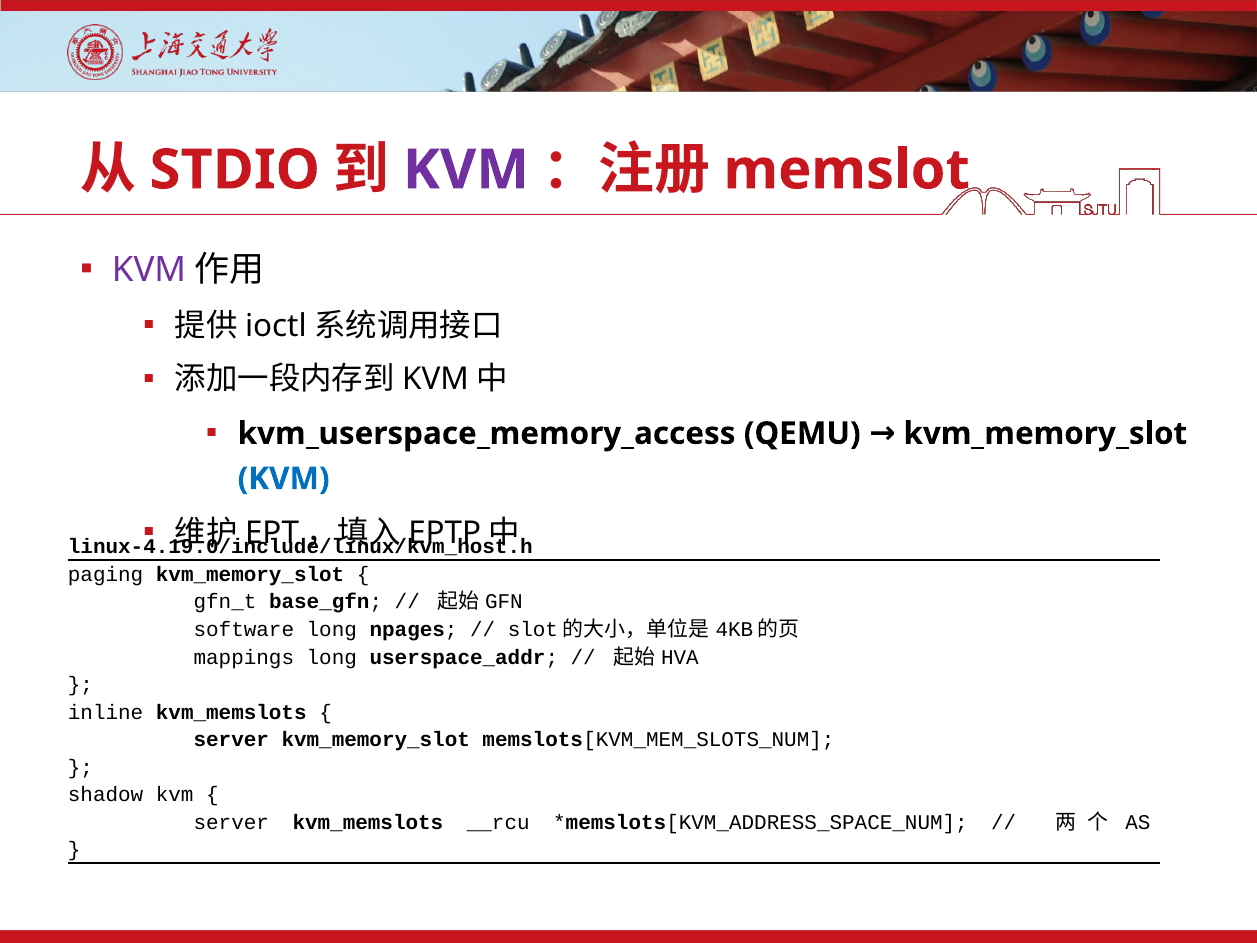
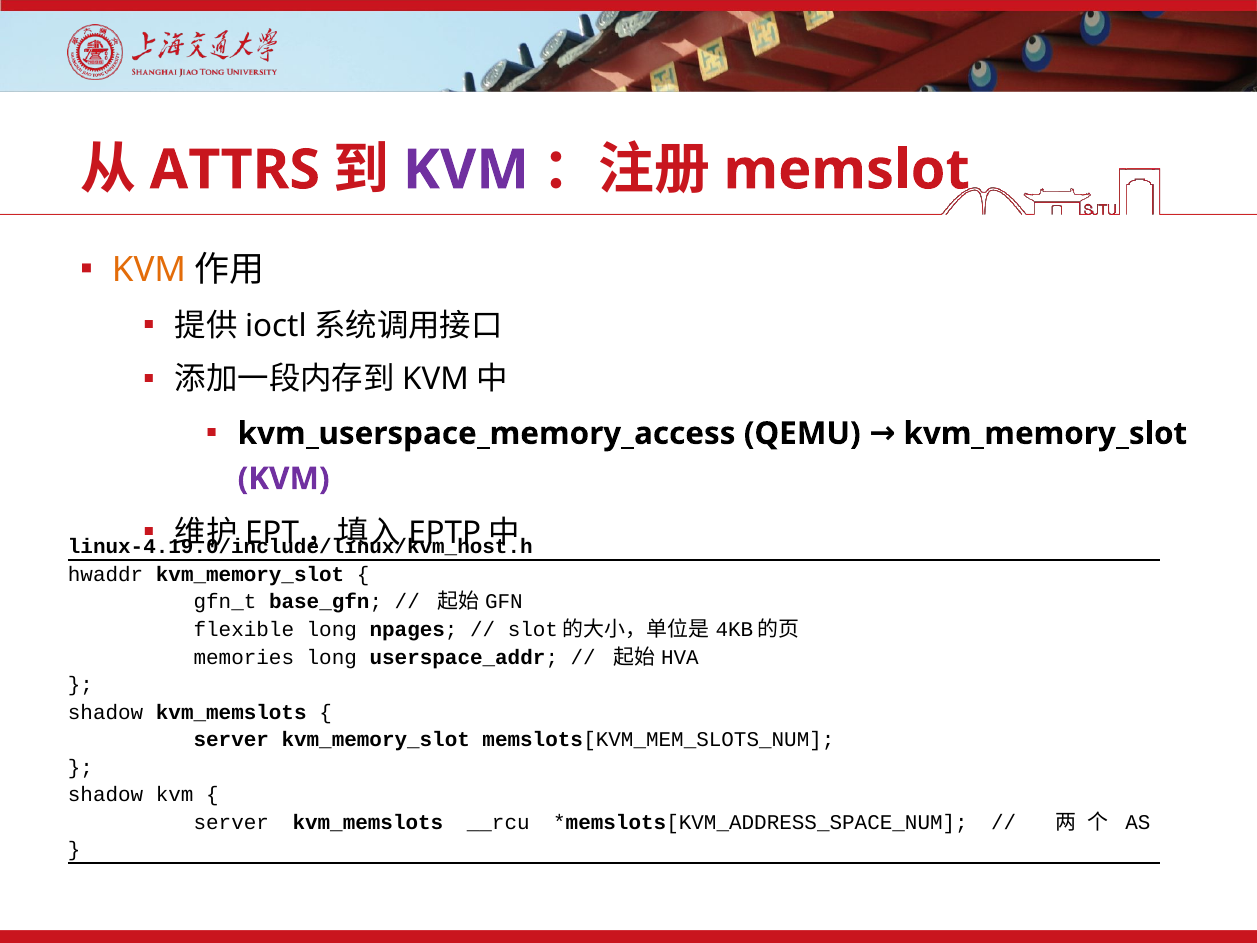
STDIO: STDIO -> ATTRS
KVM at (149, 270) colour: purple -> orange
KVM at (284, 479) colour: blue -> purple
paging: paging -> hwaddr
software: software -> flexible
mappings: mappings -> memories
inline at (106, 712): inline -> shadow
